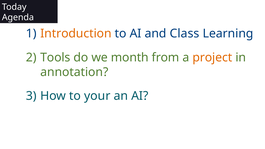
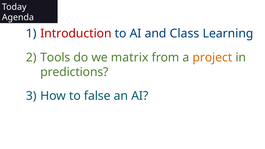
Introduction colour: orange -> red
month: month -> matrix
annotation: annotation -> predictions
your: your -> false
